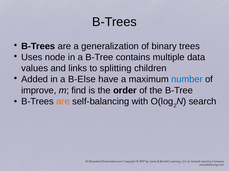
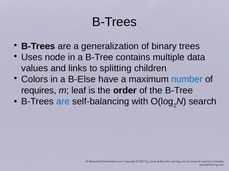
Added: Added -> Colors
improve: improve -> requires
find: find -> leaf
are at (63, 102) colour: orange -> blue
